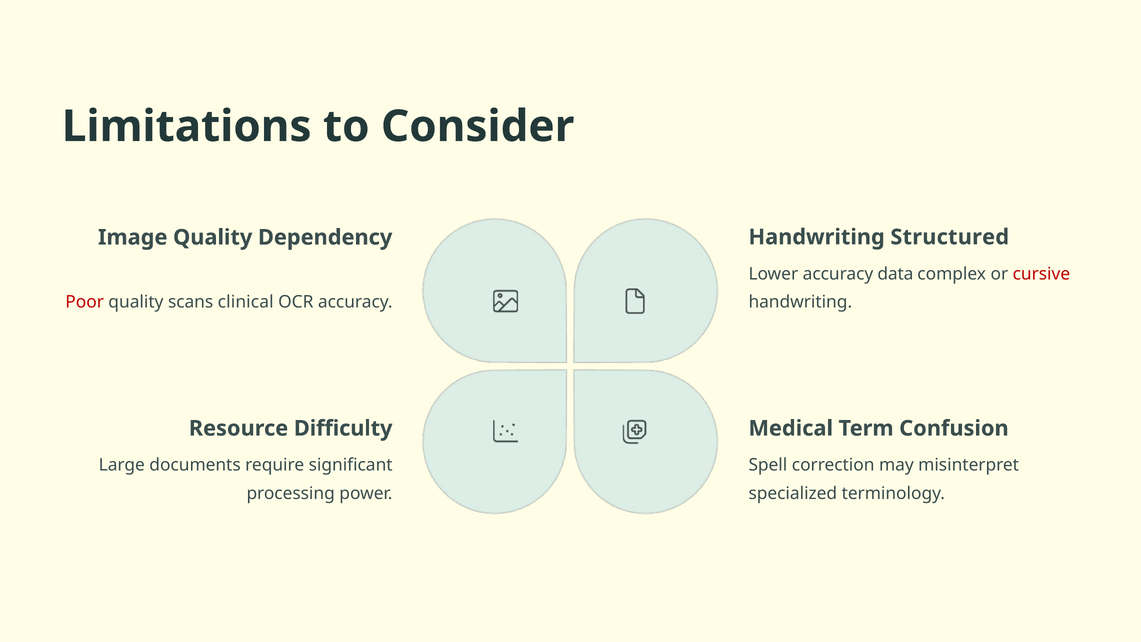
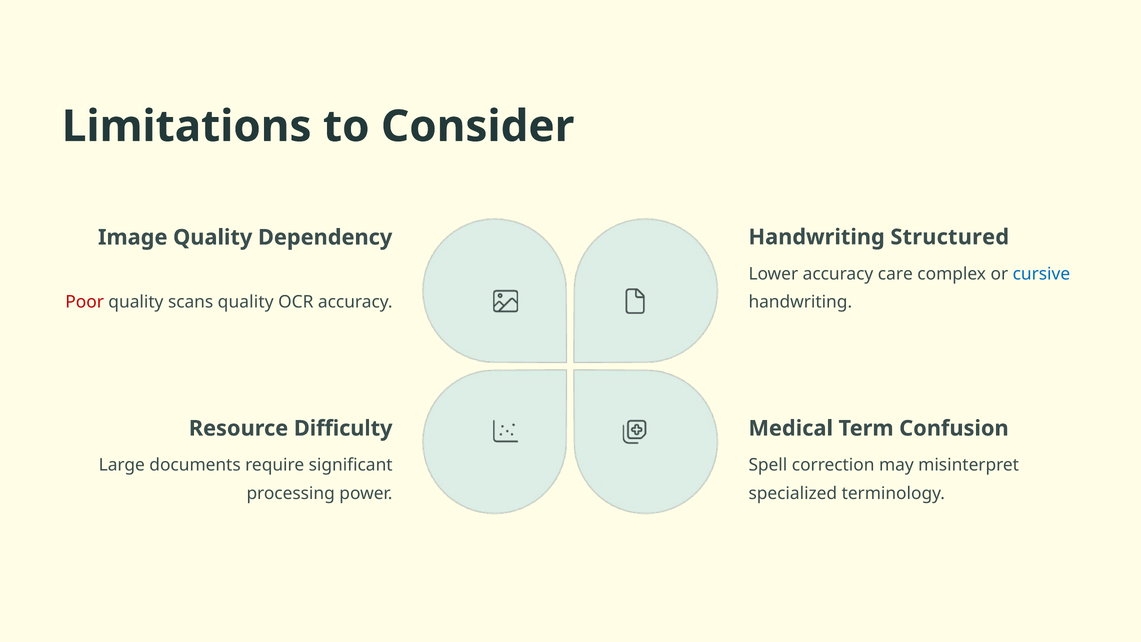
data: data -> care
cursive colour: red -> blue
scans clinical: clinical -> quality
